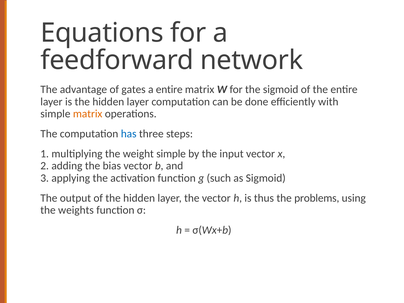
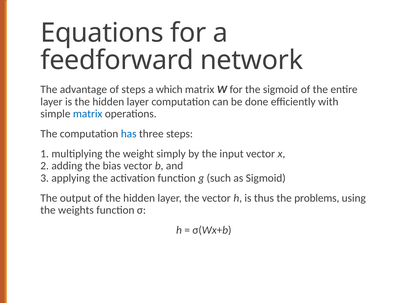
of gates: gates -> steps
a entire: entire -> which
matrix at (88, 114) colour: orange -> blue
weight simple: simple -> simply
